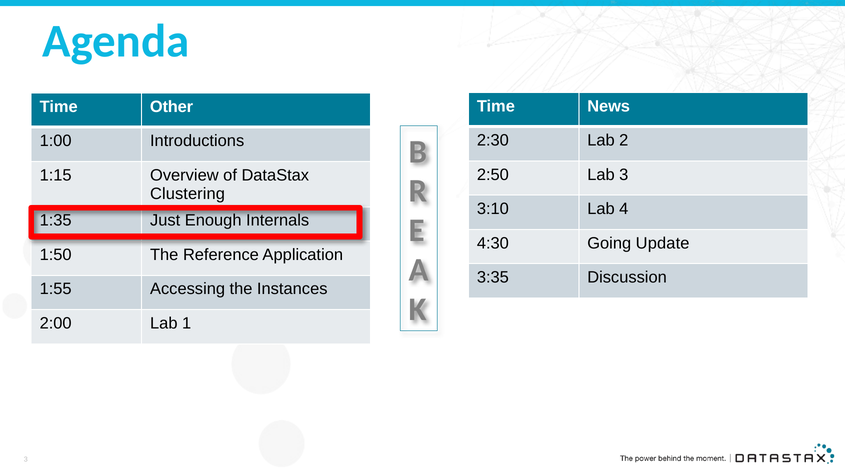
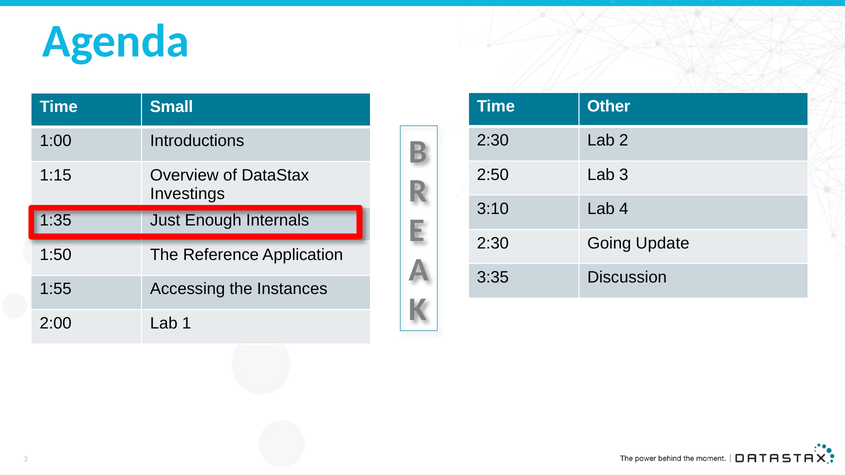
News: News -> Other
Other: Other -> Small
Clustering: Clustering -> Investings
4:30 at (493, 243): 4:30 -> 2:30
